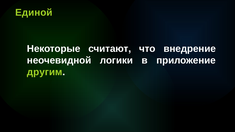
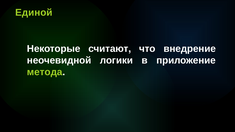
другим: другим -> метода
